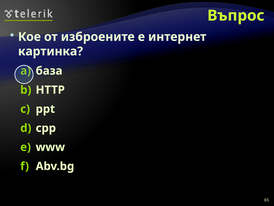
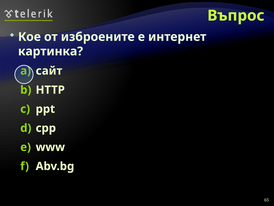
база: база -> сайт
